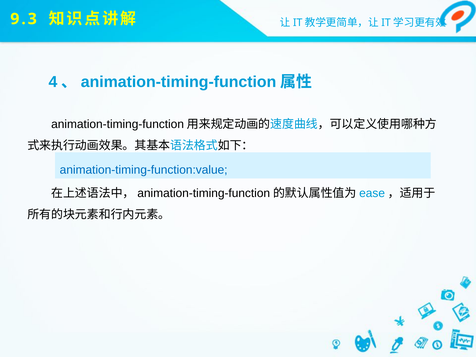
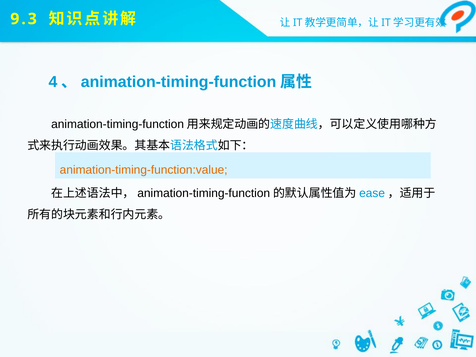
animation-timing-function:value colour: blue -> orange
